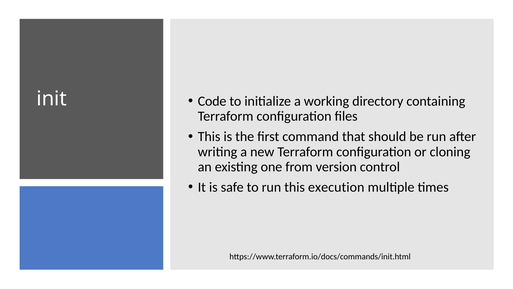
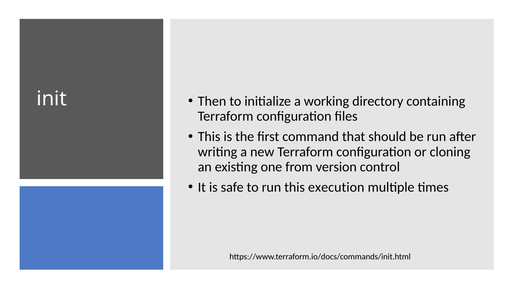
Code: Code -> Then
